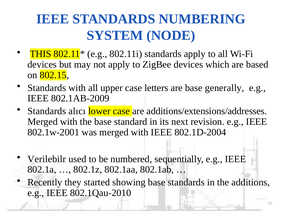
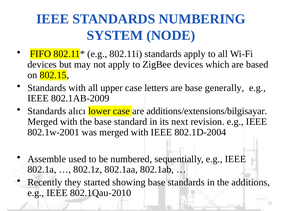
THIS: THIS -> FIFO
additions/extensions/addresses: additions/extensions/addresses -> additions/extensions/bilgisayar
Verilebilr: Verilebilr -> Assemble
